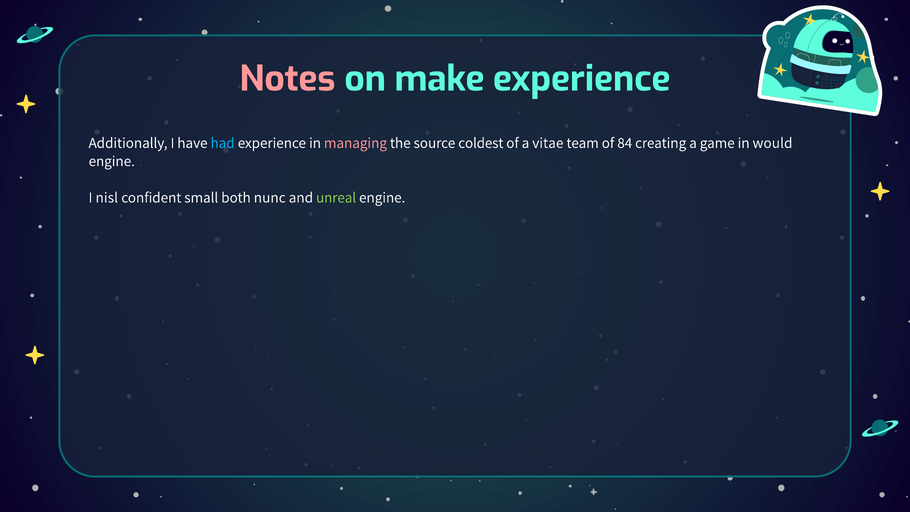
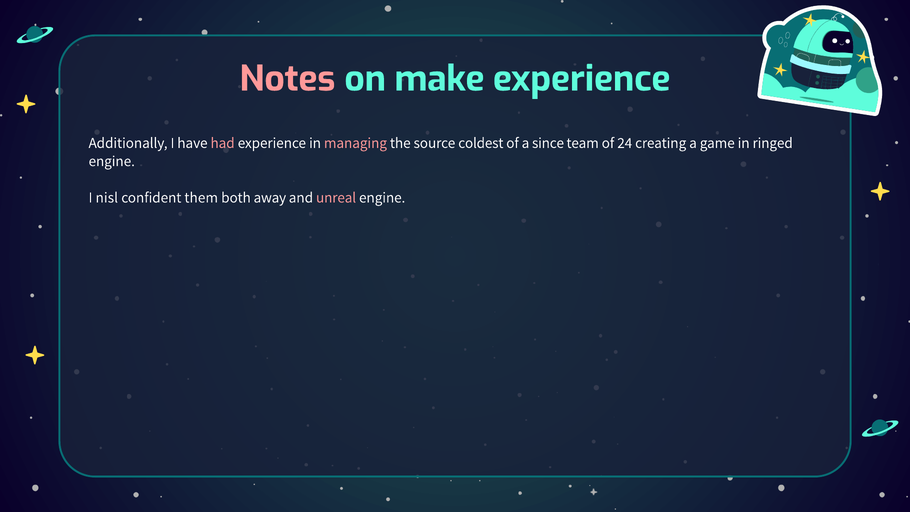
had colour: light blue -> pink
vitae: vitae -> since
84: 84 -> 24
would: would -> ringed
small: small -> them
nunc: nunc -> away
unreal colour: light green -> pink
